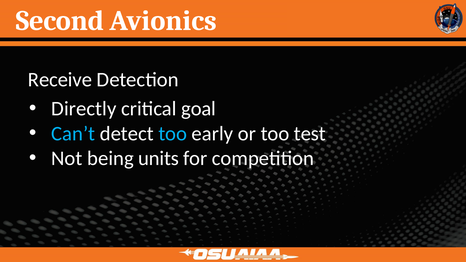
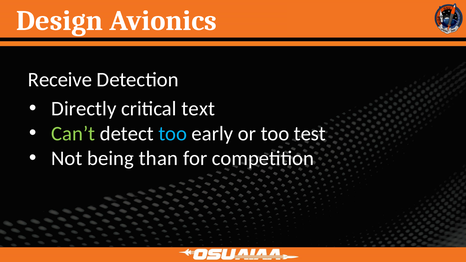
Second: Second -> Design
goal: goal -> text
Can’t colour: light blue -> light green
units: units -> than
